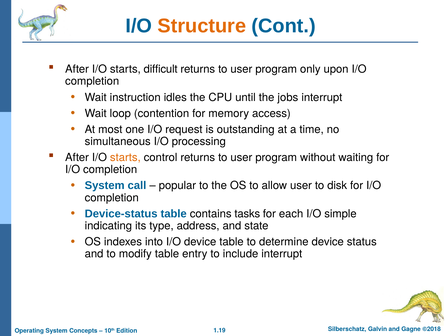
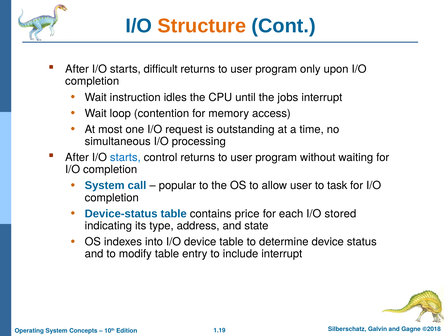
starts at (125, 157) colour: orange -> blue
disk: disk -> task
tasks: tasks -> price
simple: simple -> stored
